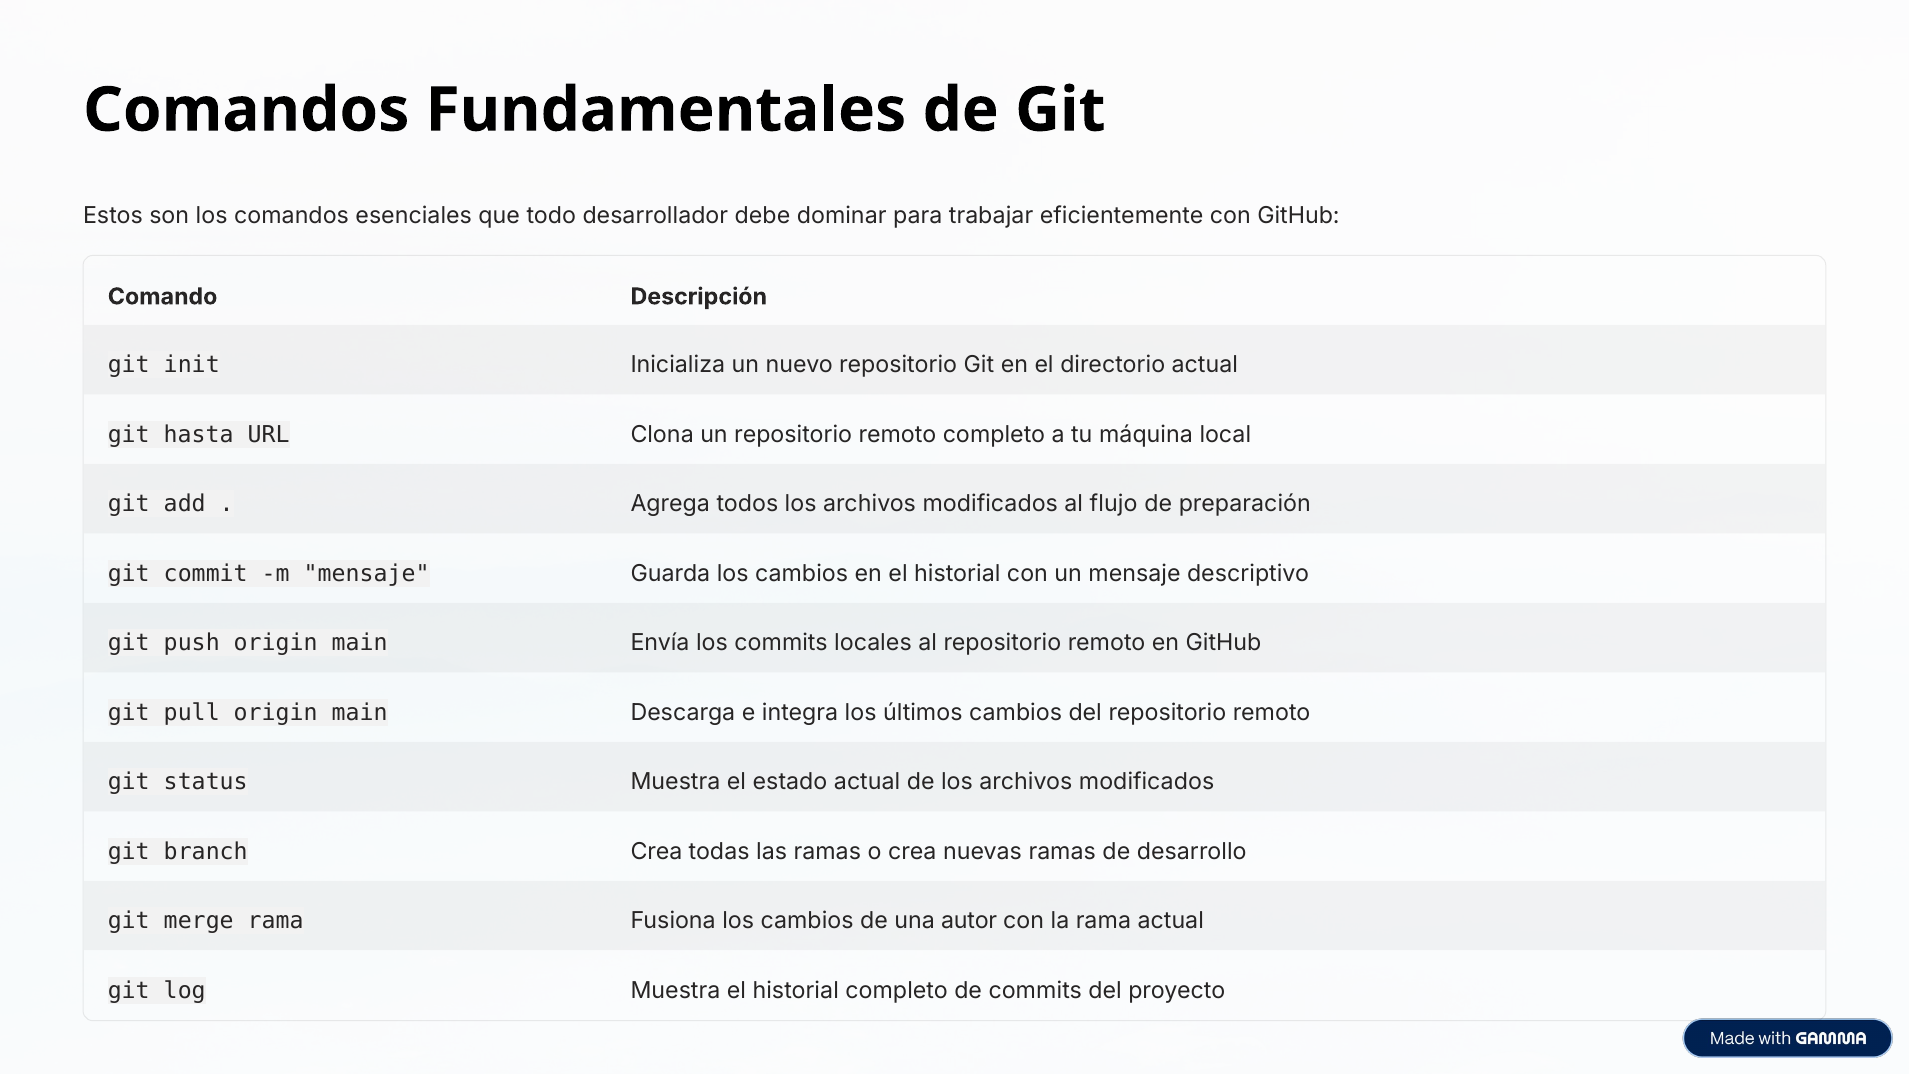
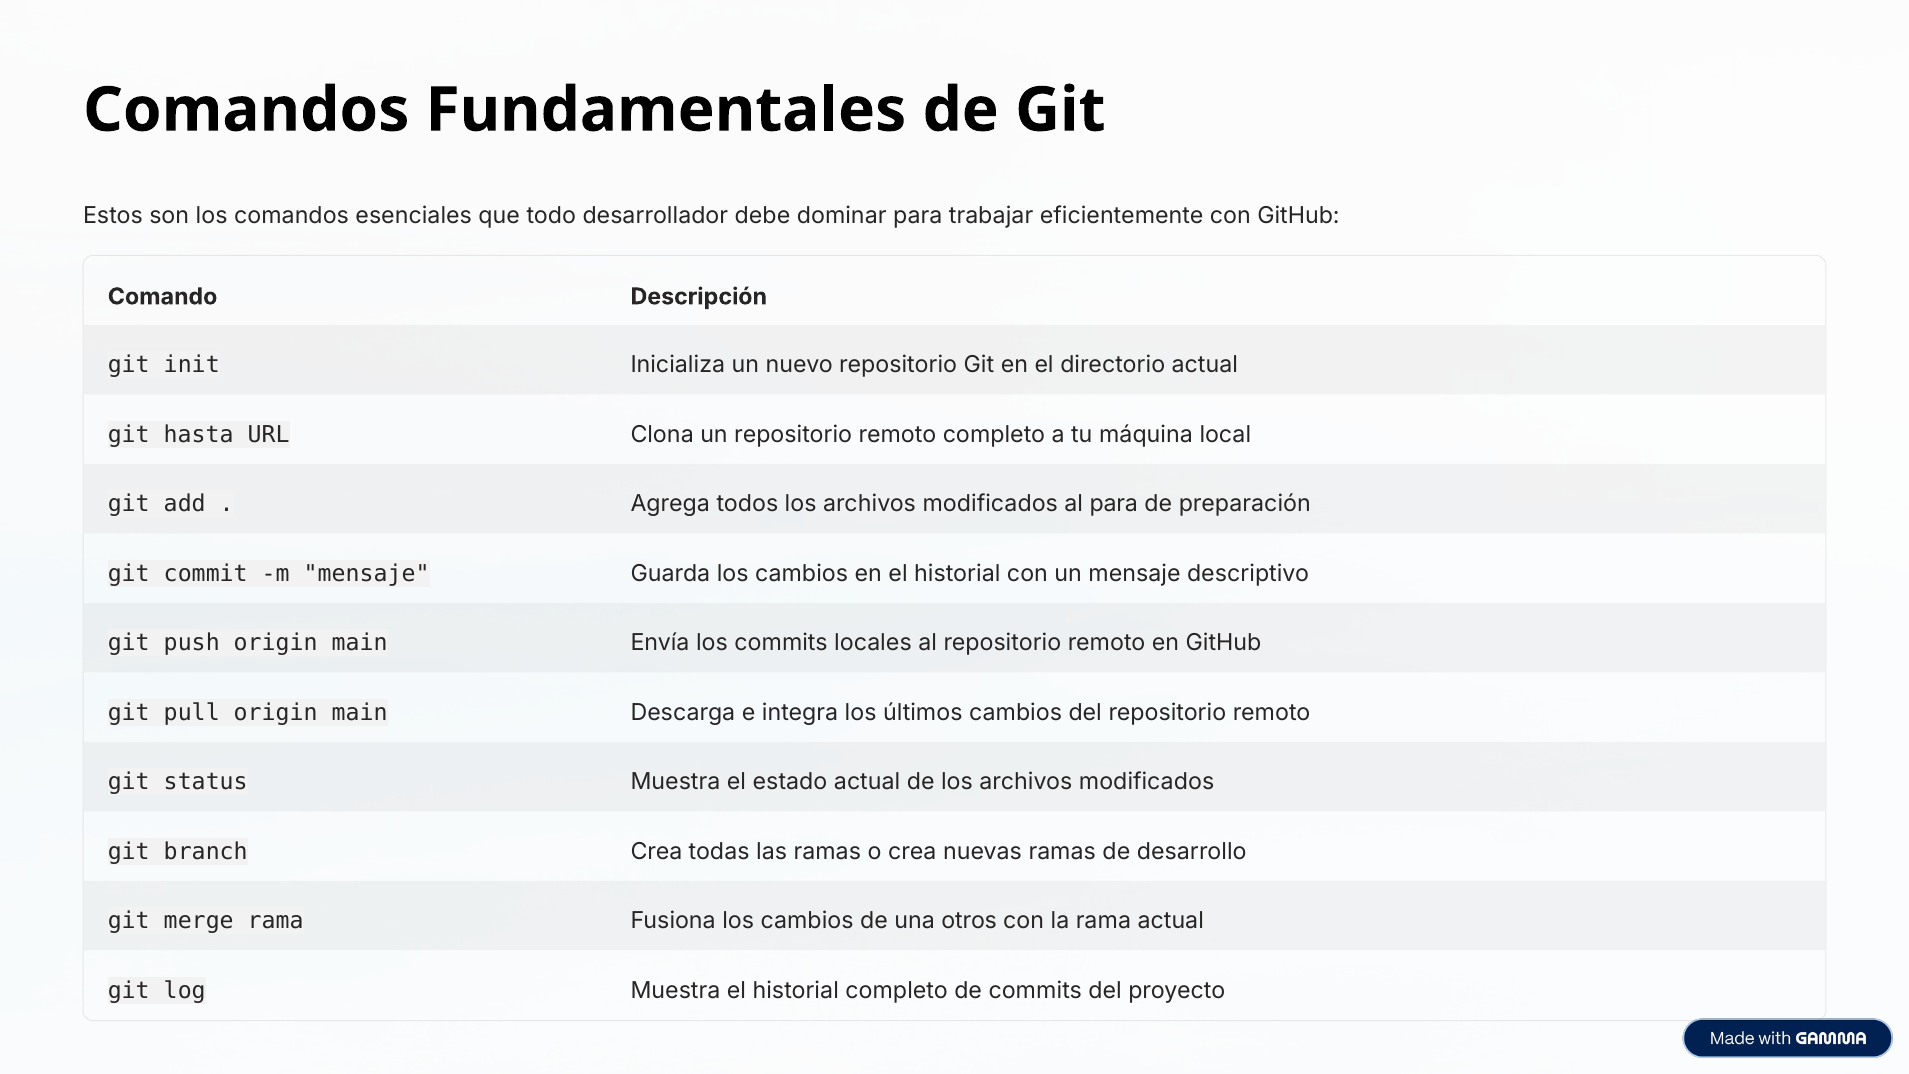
al flujo: flujo -> para
autor: autor -> otros
